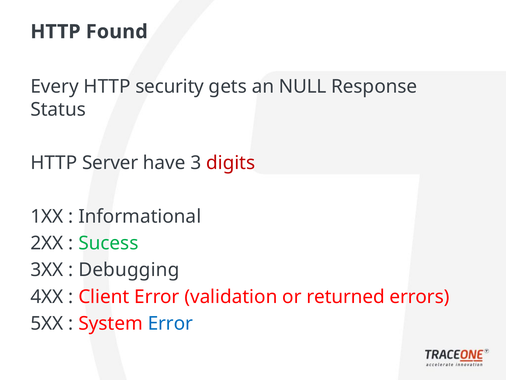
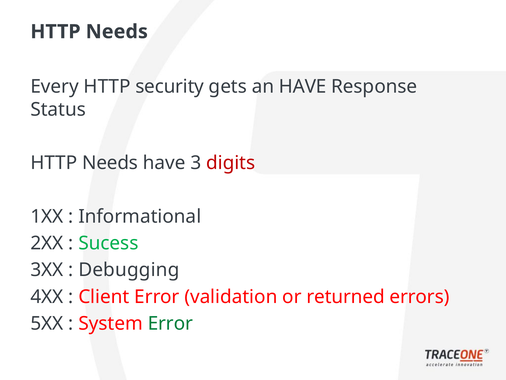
Found at (117, 32): Found -> Needs
an NULL: NULL -> HAVE
Server at (110, 163): Server -> Needs
Error at (170, 323) colour: blue -> green
